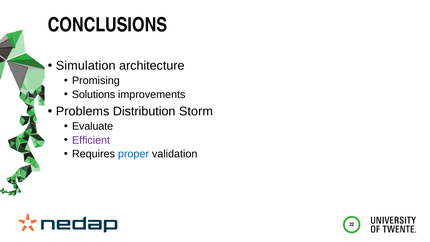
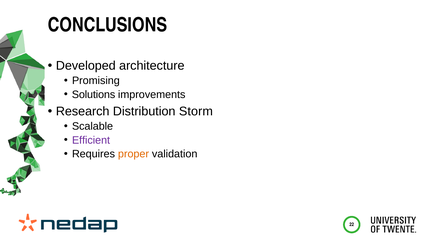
Simulation: Simulation -> Developed
Problems: Problems -> Research
Evaluate: Evaluate -> Scalable
proper colour: blue -> orange
